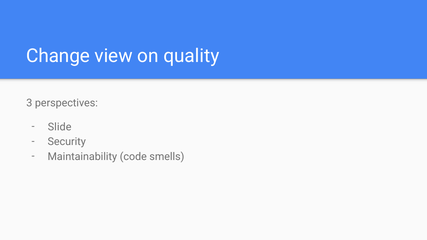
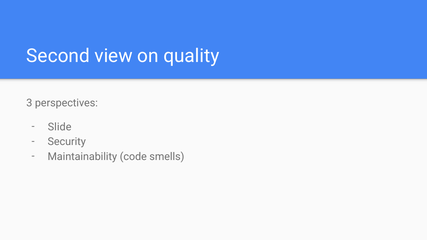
Change: Change -> Second
